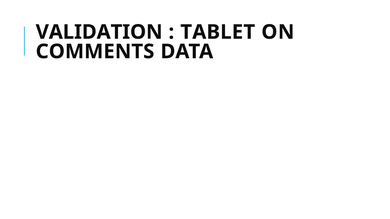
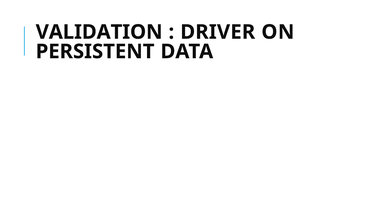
TABLET: TABLET -> DRIVER
COMMENTS: COMMENTS -> PERSISTENT
